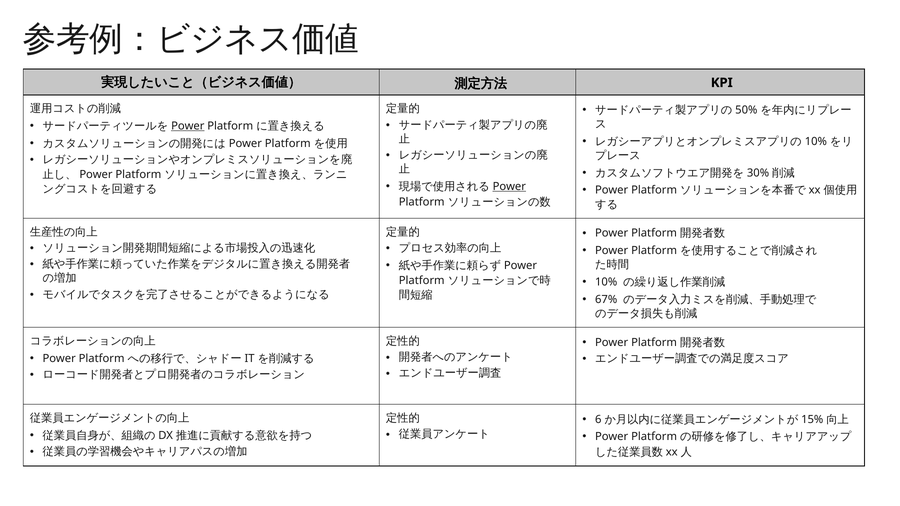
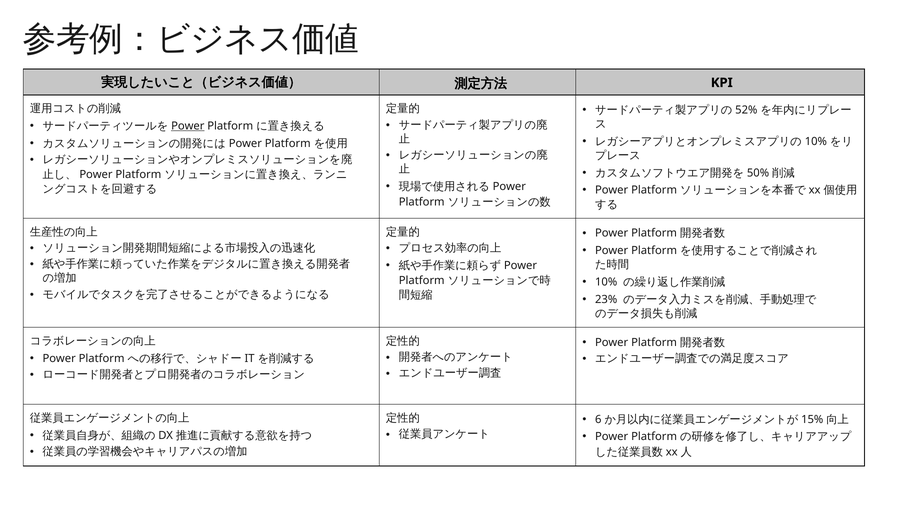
50%: 50% -> 52%
30%: 30% -> 50%
Power at (509, 187) underline: present -> none
67%: 67% -> 23%
